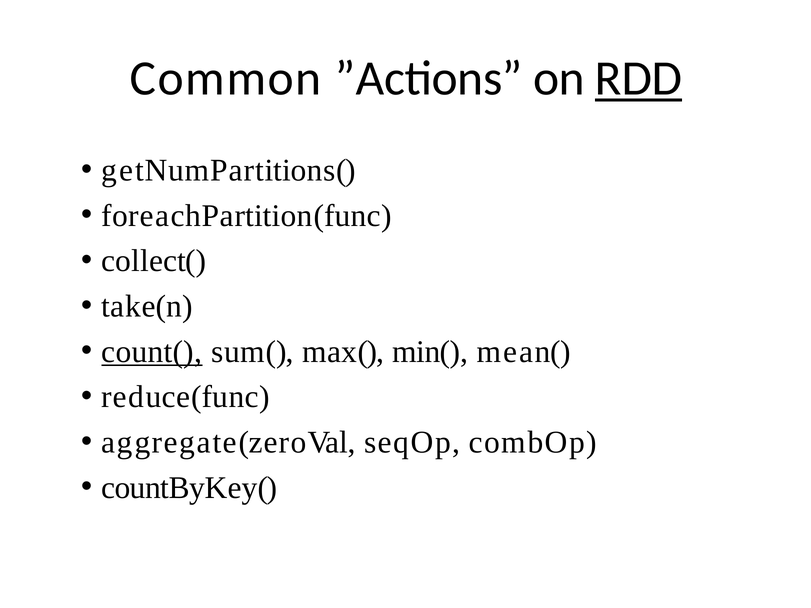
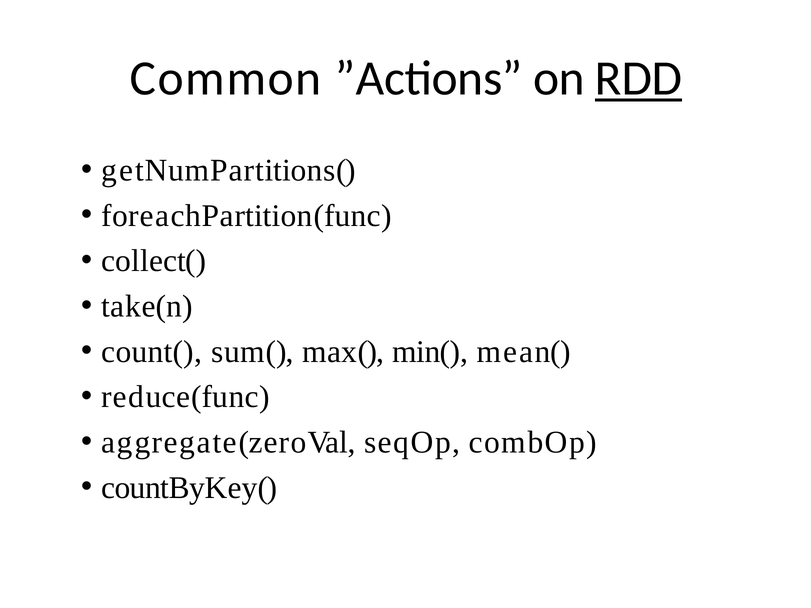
count( underline: present -> none
